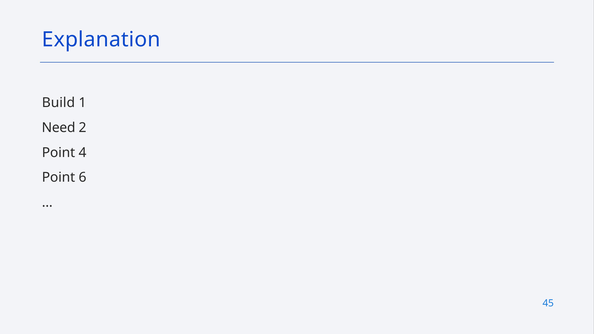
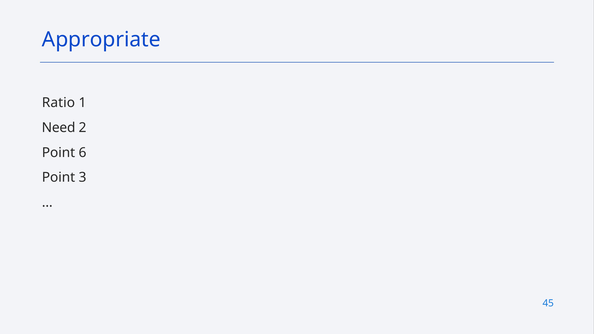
Explanation: Explanation -> Appropriate
Build: Build -> Ratio
4: 4 -> 6
6: 6 -> 3
